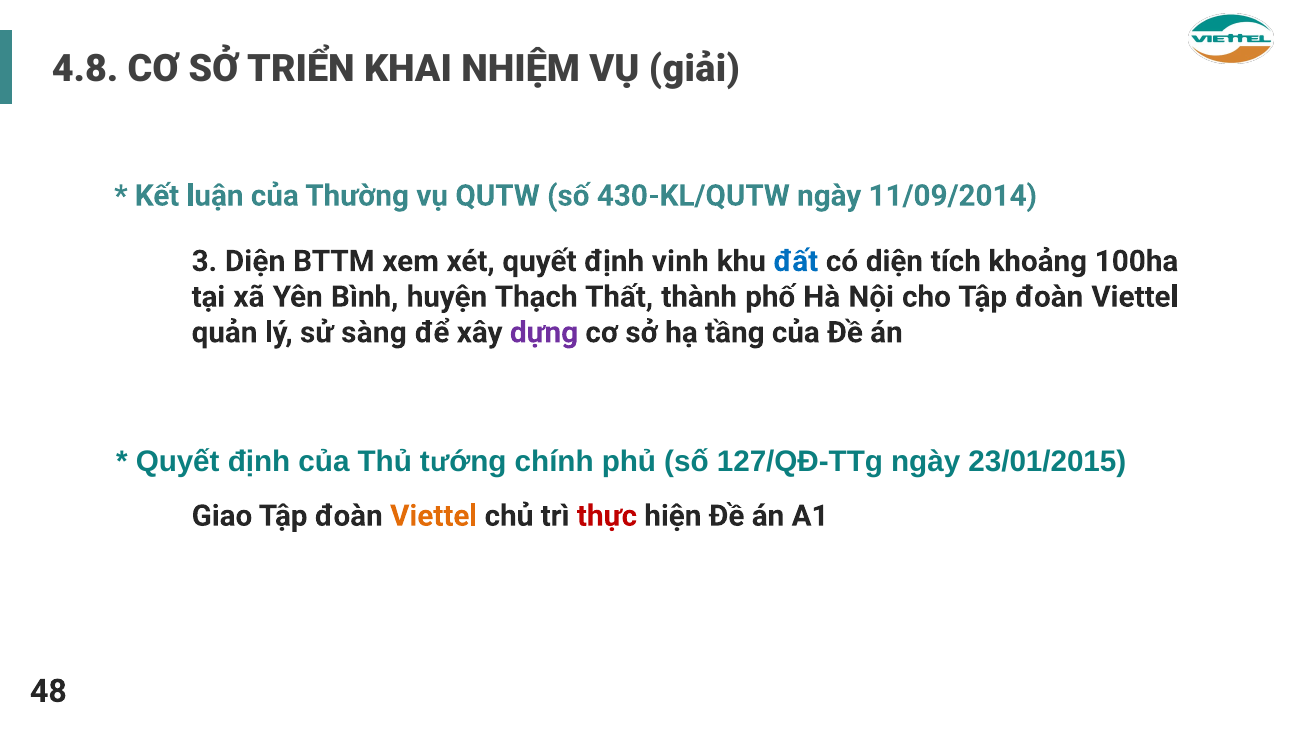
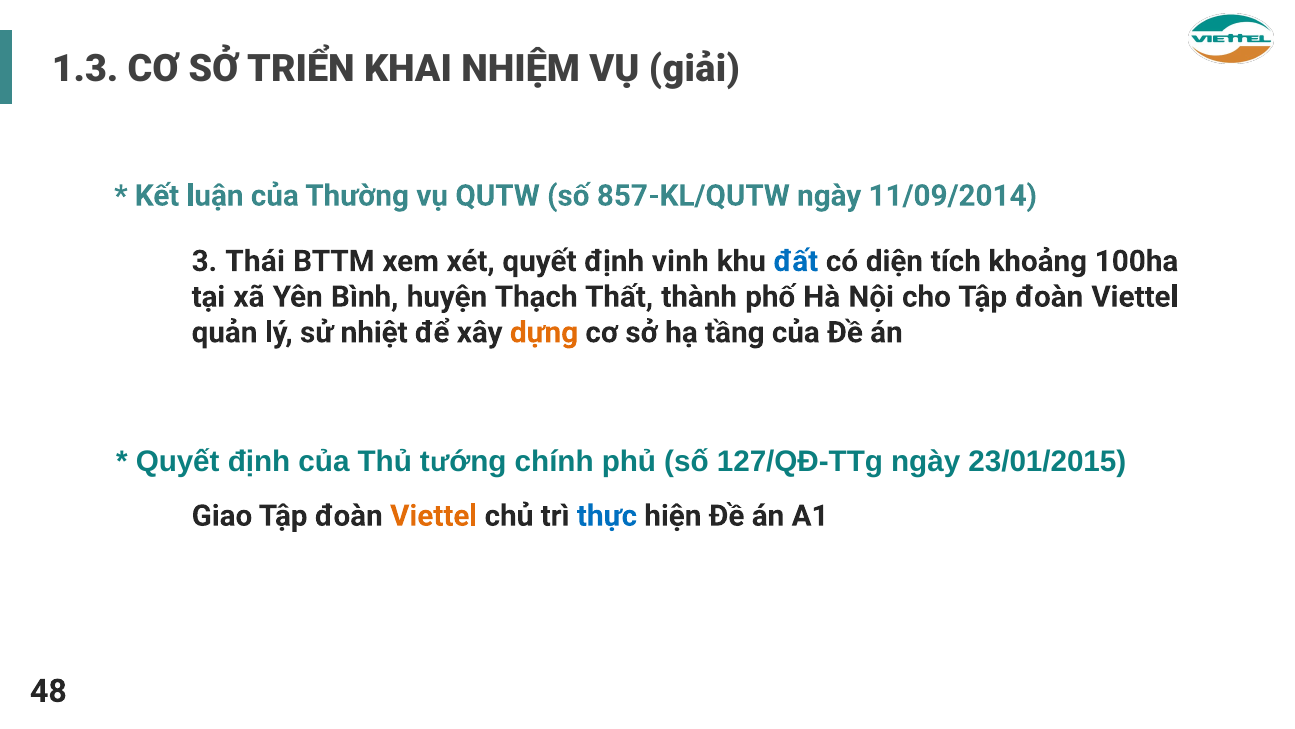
4.8: 4.8 -> 1.3
430-KL/QUTW: 430-KL/QUTW -> 857-KL/QUTW
3 Diện: Diện -> Thái
sàng: sàng -> nhiệt
dựng colour: purple -> orange
thực colour: red -> blue
